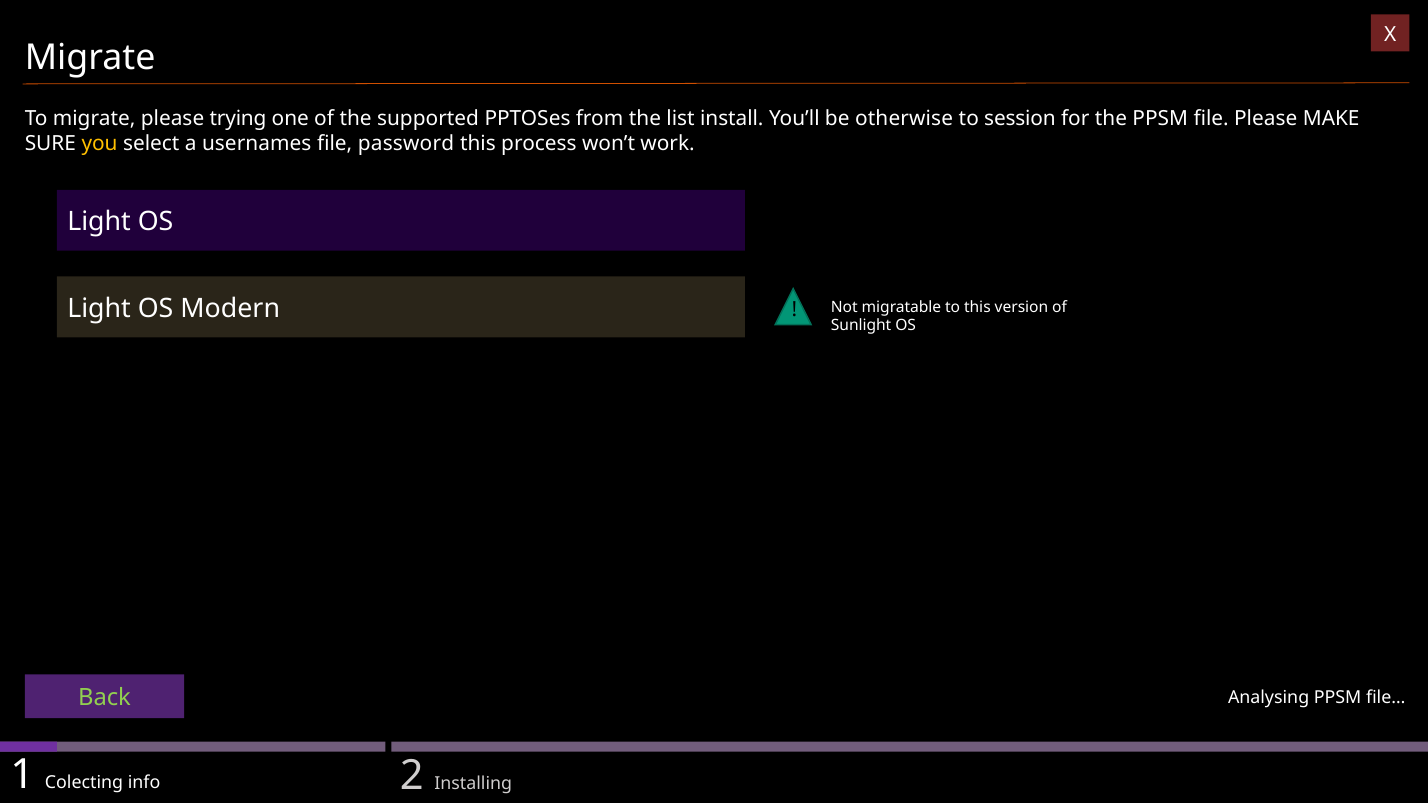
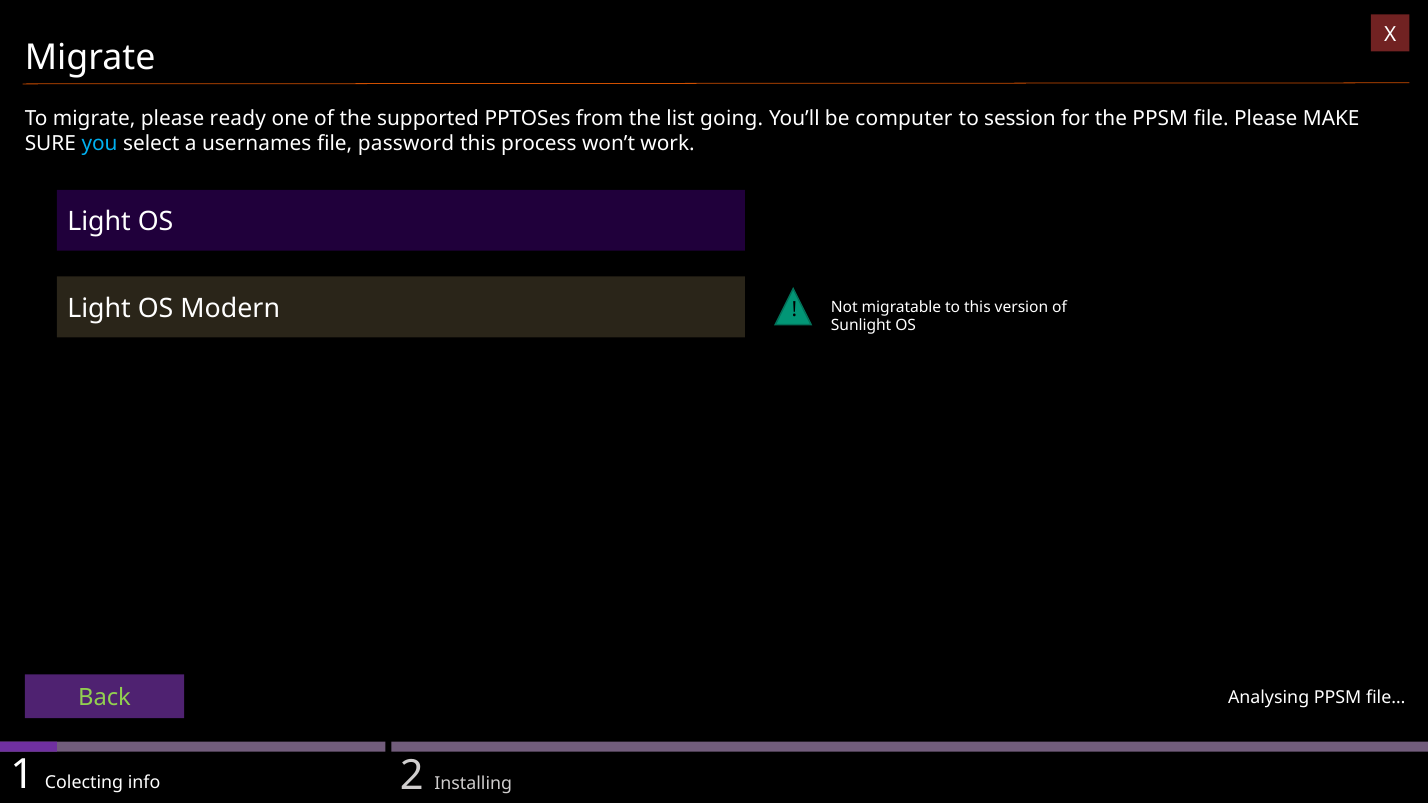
trying: trying -> ready
install: install -> going
otherwise: otherwise -> computer
you colour: yellow -> light blue
